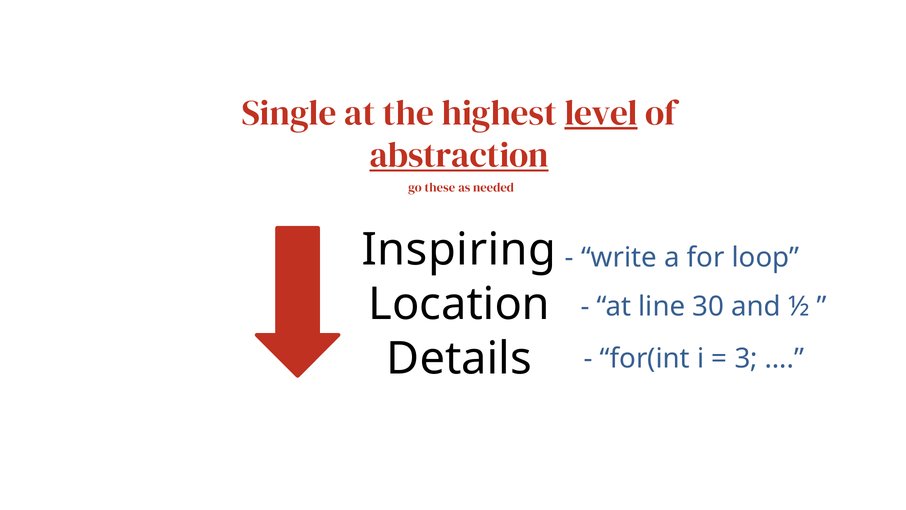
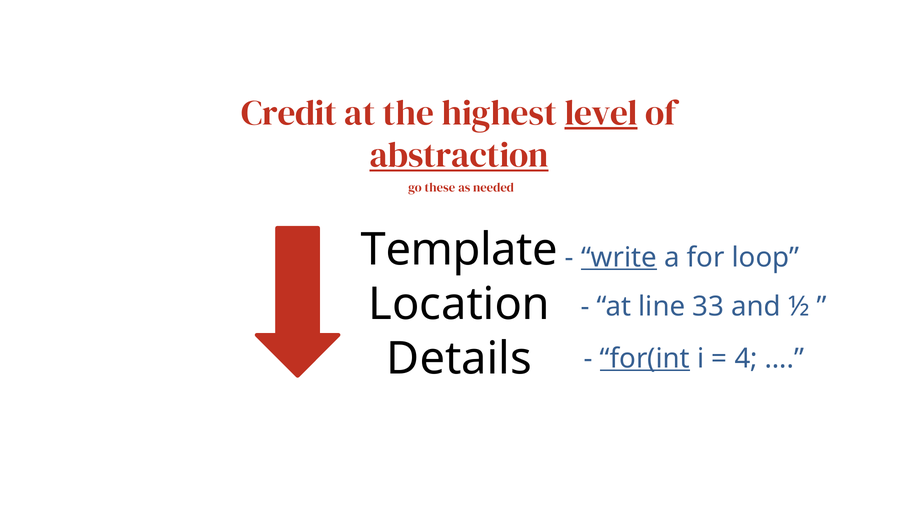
Single: Single -> Credit
Inspiring: Inspiring -> Template
write underline: none -> present
30: 30 -> 33
for(int underline: none -> present
3: 3 -> 4
